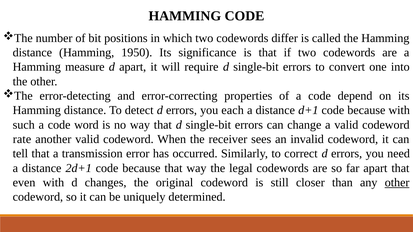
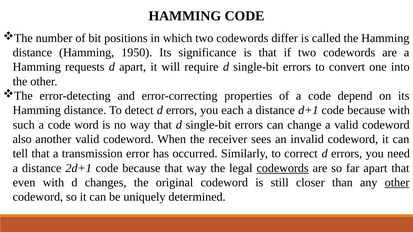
measure: measure -> requests
rate: rate -> also
codewords at (283, 168) underline: none -> present
